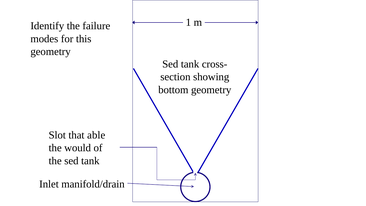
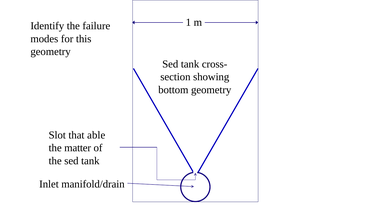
would: would -> matter
